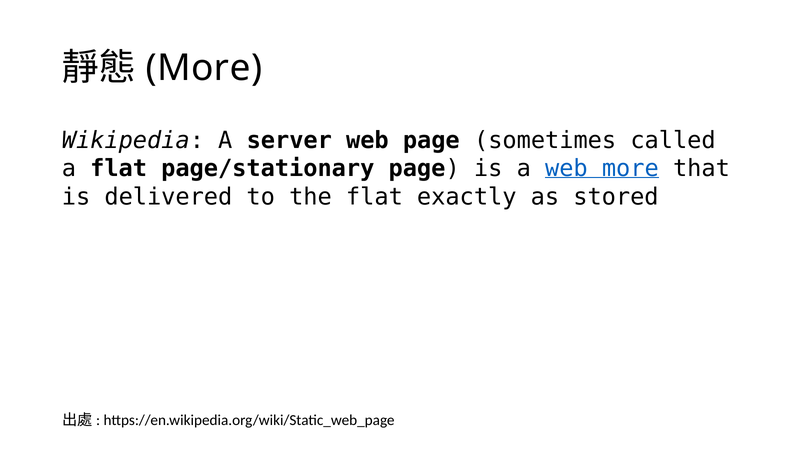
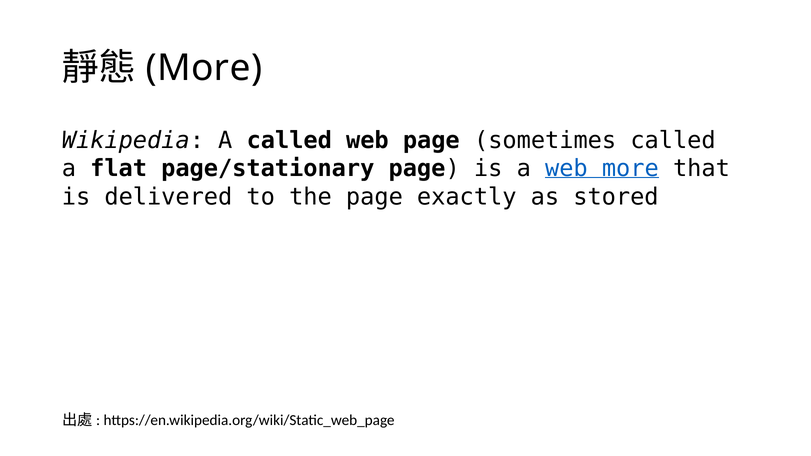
A server: server -> called
the flat: flat -> page
